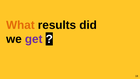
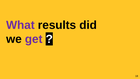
What colour: orange -> purple
